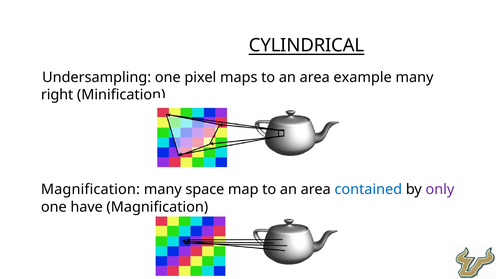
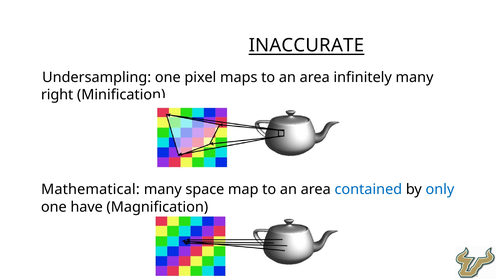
CYLINDRICAL: CYLINDRICAL -> INACCURATE
example: example -> infinitely
Magnification at (90, 190): Magnification -> Mathematical
only colour: purple -> blue
